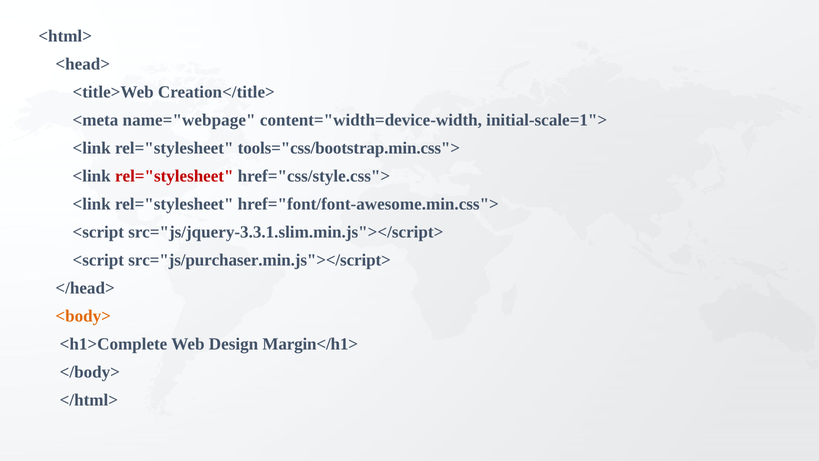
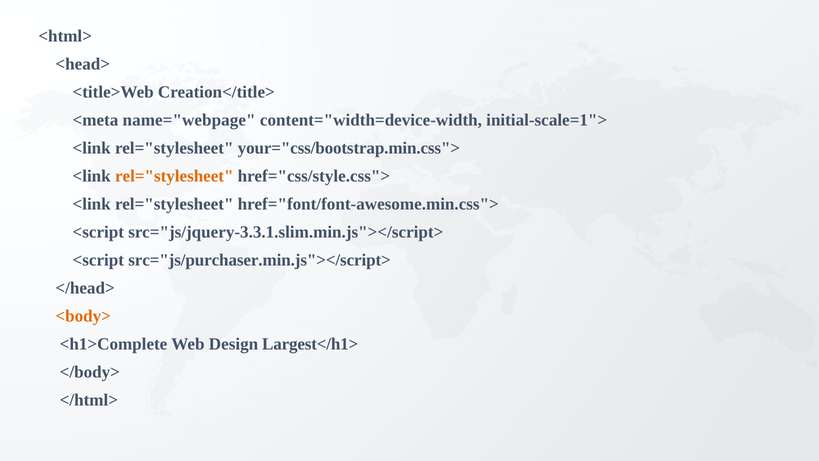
tools="css/bootstrap.min.css">: tools="css/bootstrap.min.css"> -> your="css/bootstrap.min.css">
rel="stylesheet at (174, 176) colour: red -> orange
Margin</h1>: Margin</h1> -> Largest</h1>
